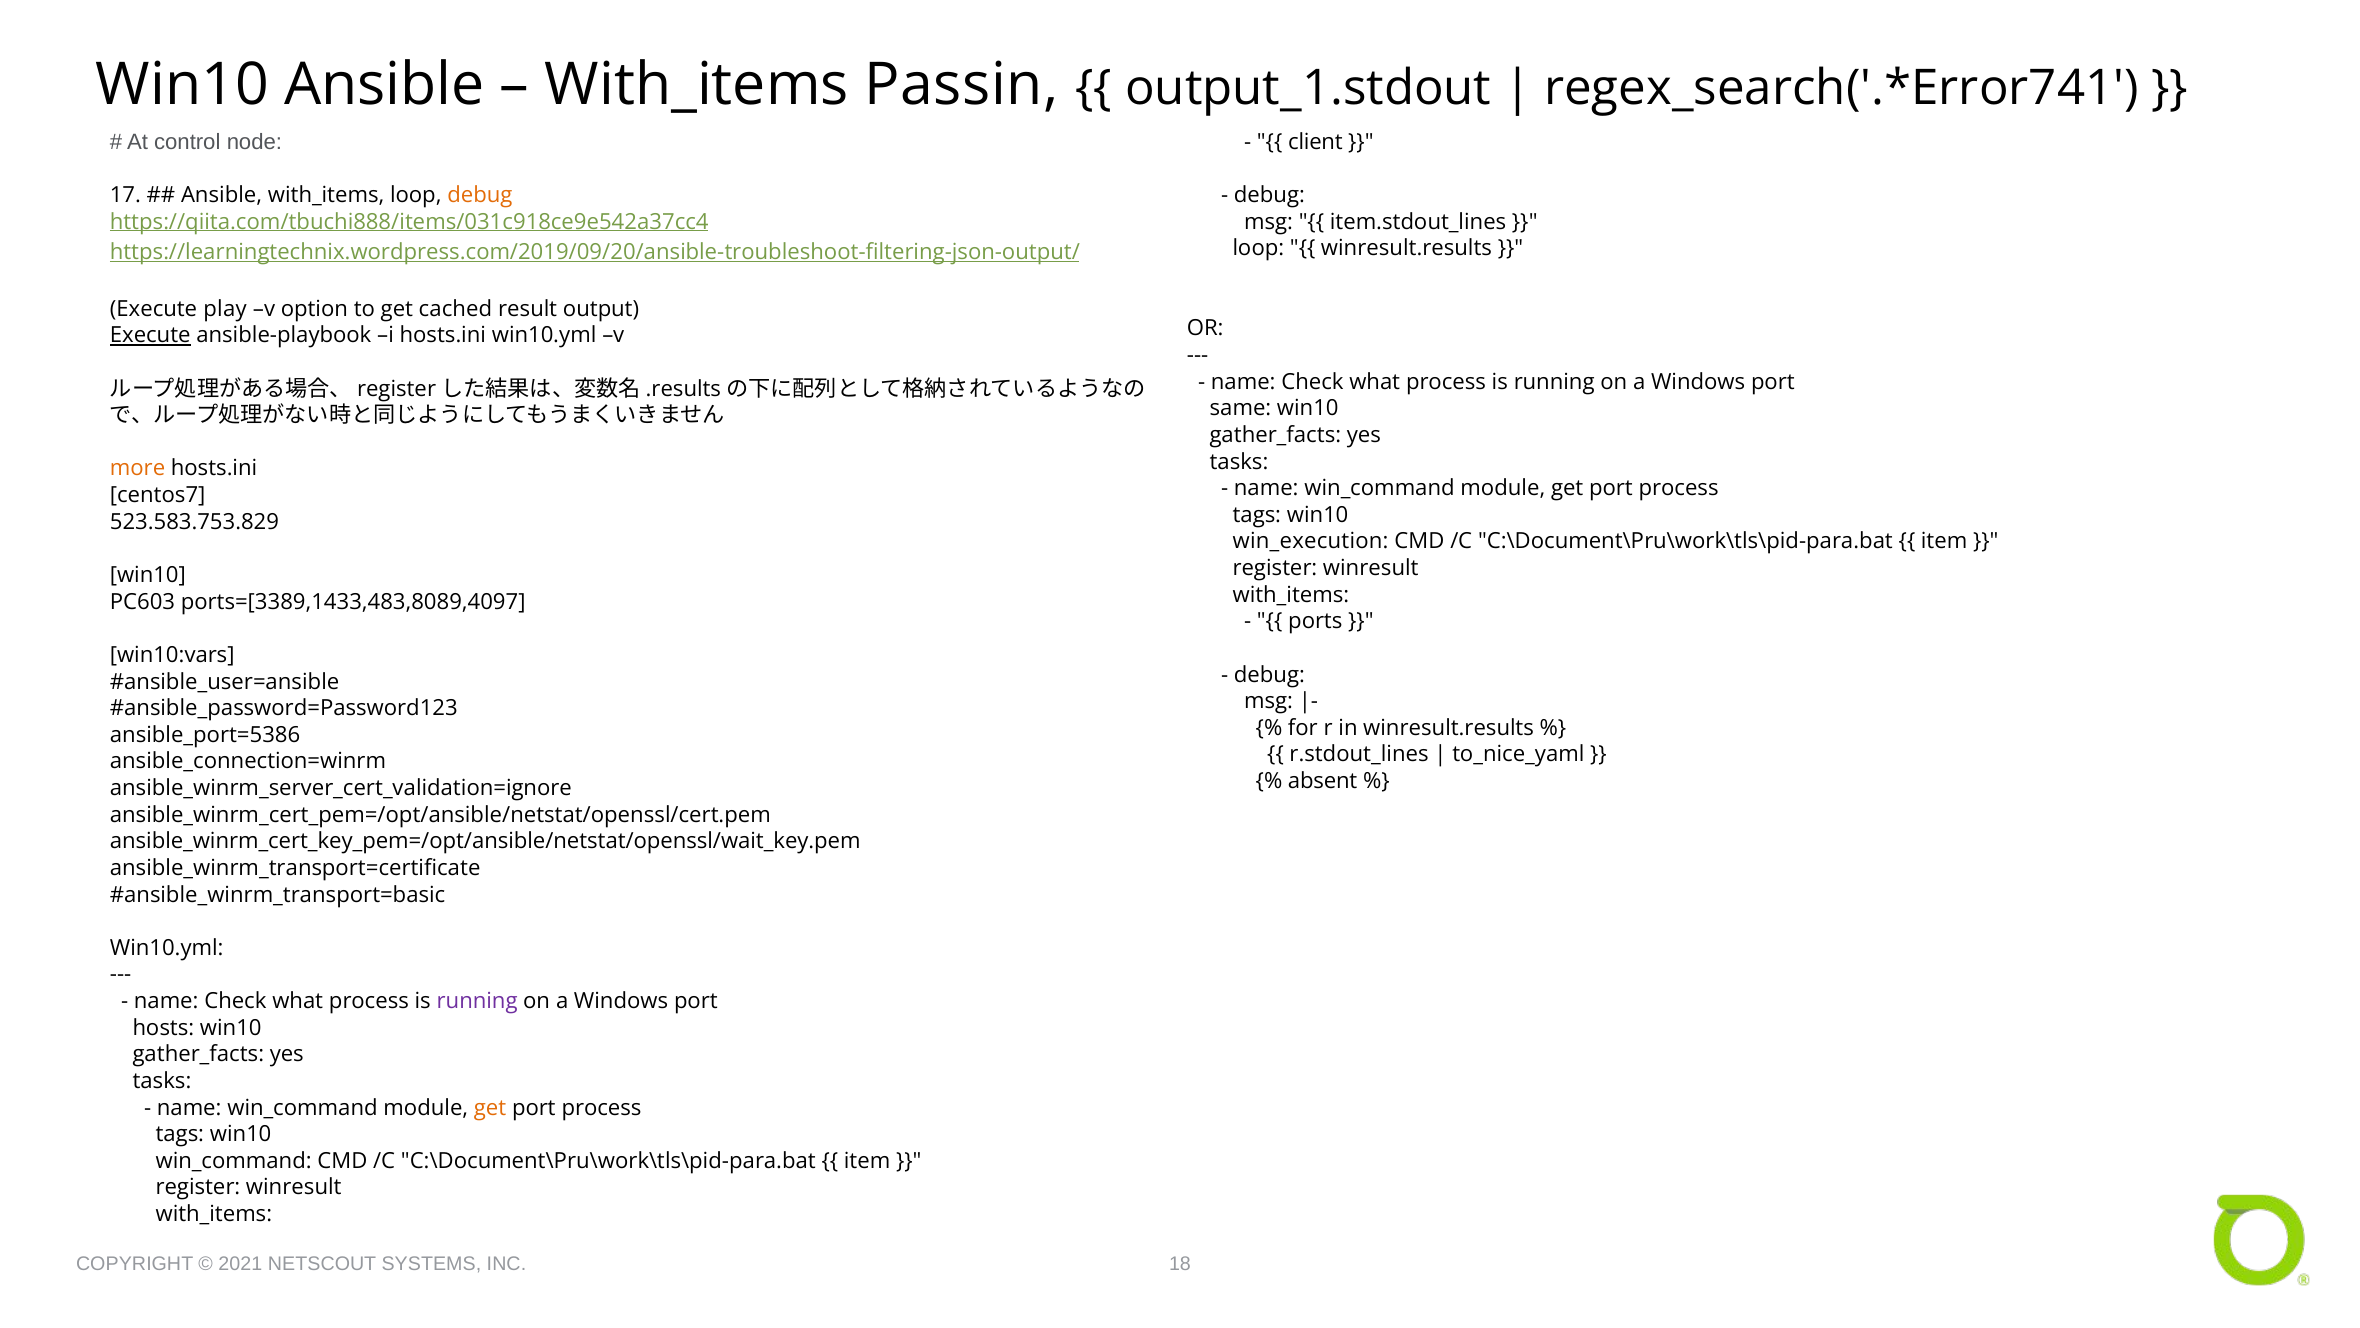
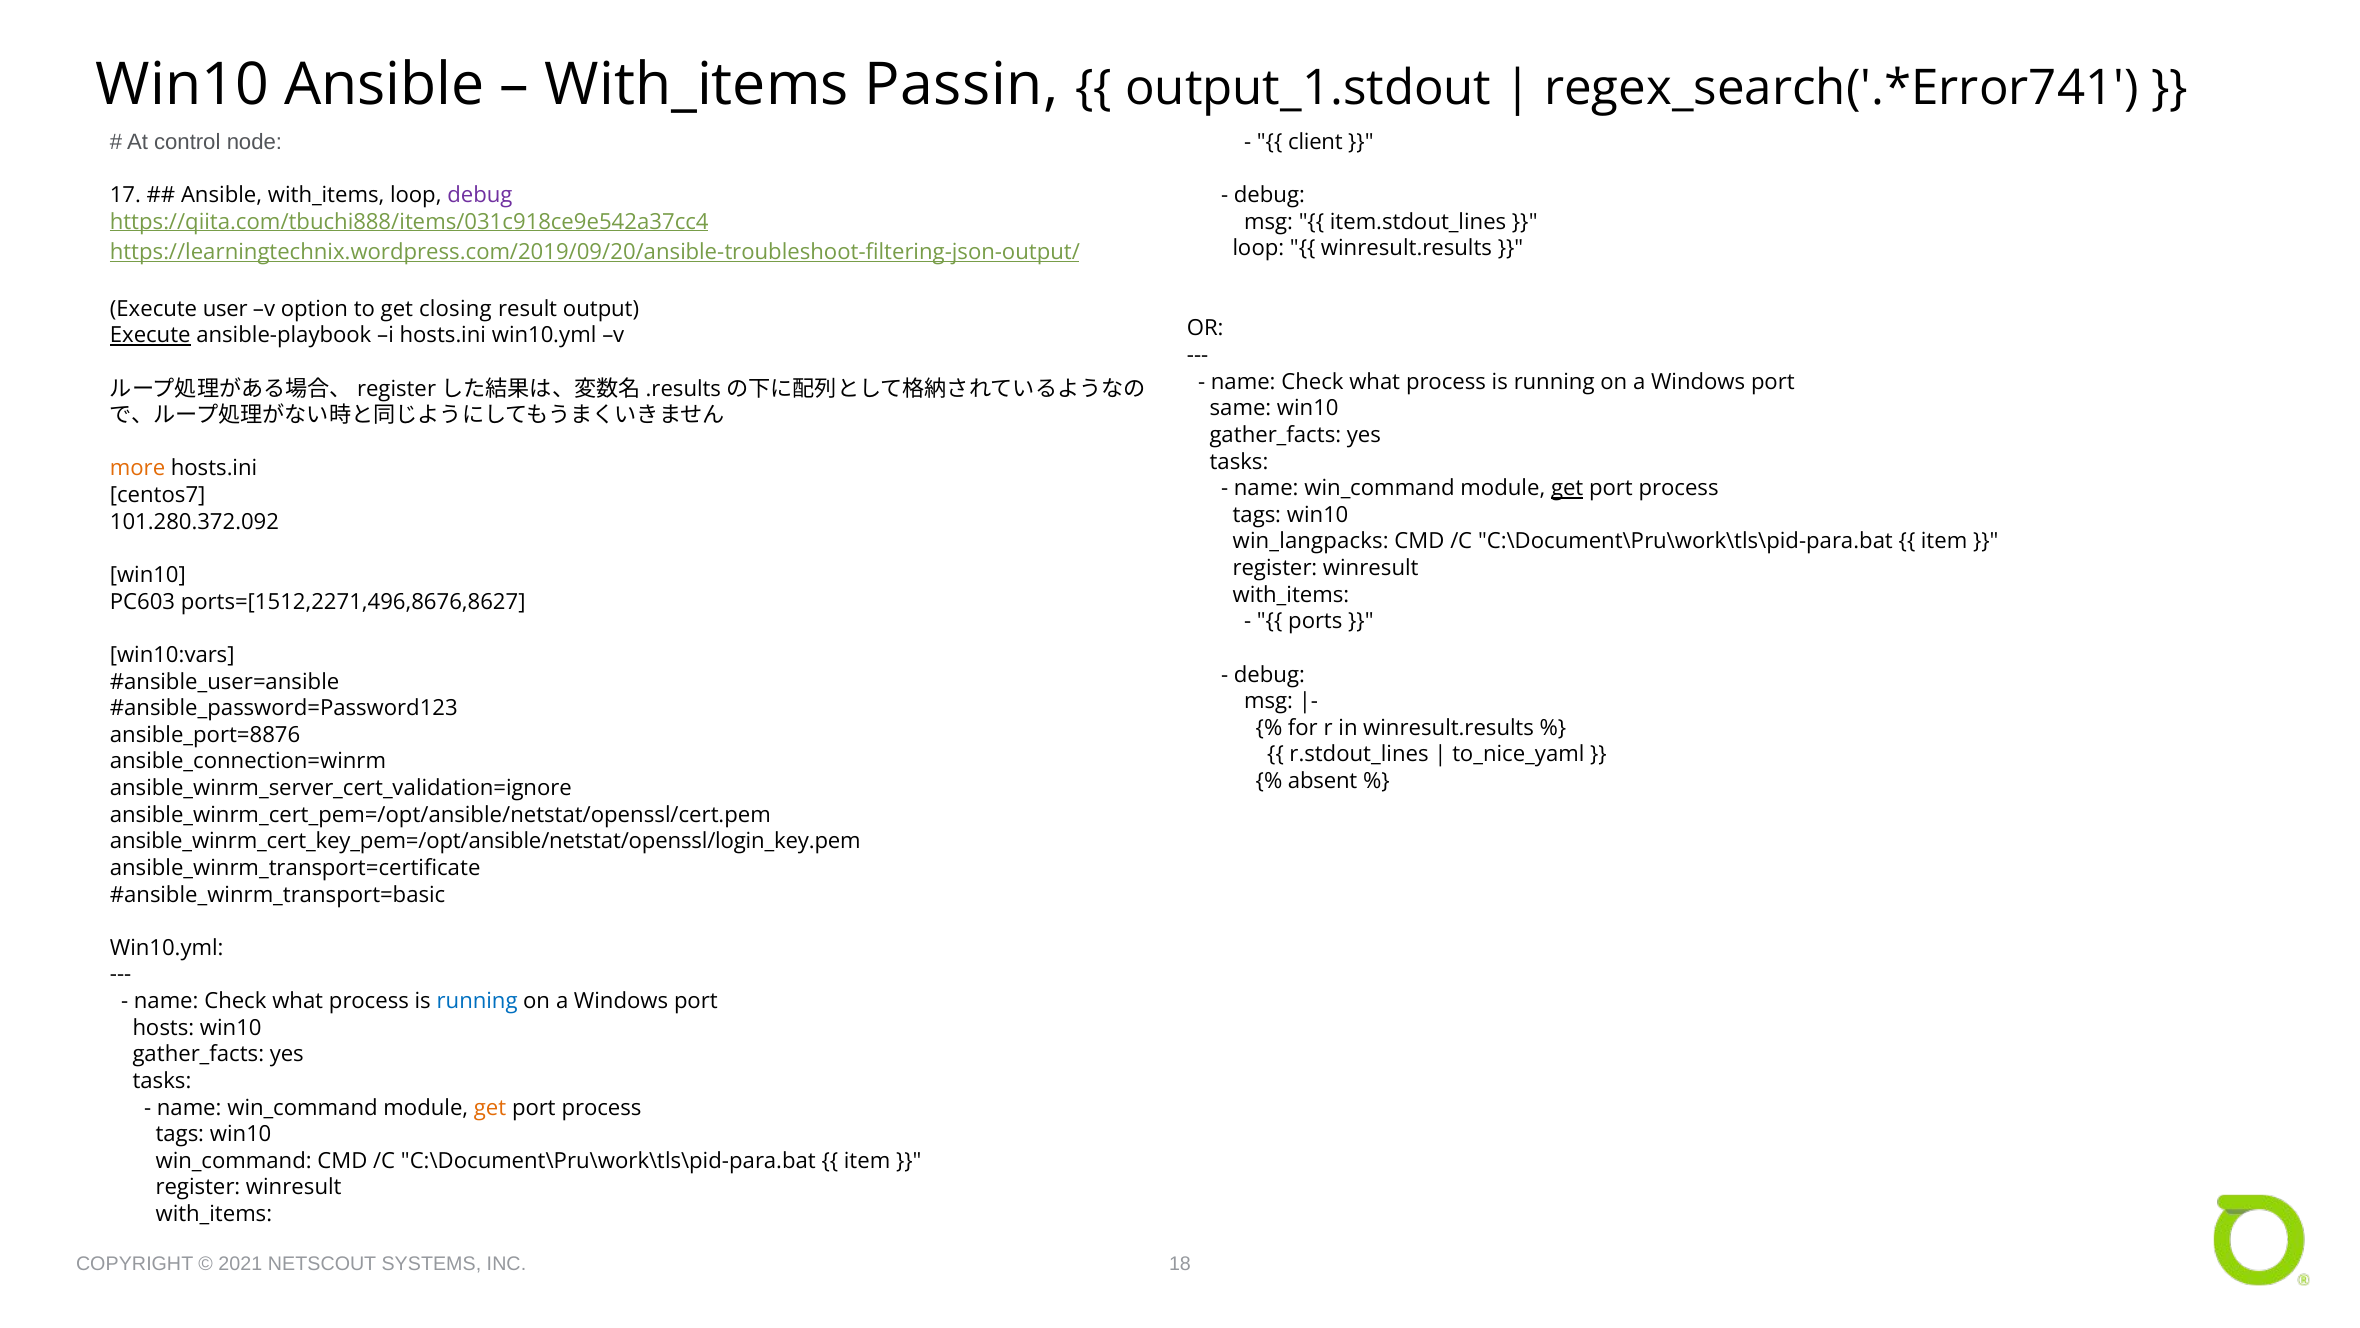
debug at (480, 195) colour: orange -> purple
play: play -> user
cached: cached -> closing
get at (1567, 488) underline: none -> present
523.583.753.829: 523.583.753.829 -> 101.280.372.092
win_execution: win_execution -> win_langpacks
ports=[3389,1433,483,8089,4097: ports=[3389,1433,483,8089,4097 -> ports=[1512,2271,496,8676,8627
ansible_port=5386: ansible_port=5386 -> ansible_port=8876
ansible_winrm_cert_key_pem=/opt/ansible/netstat/openssl/wait_key.pem: ansible_winrm_cert_key_pem=/opt/ansible/netstat/openssl/wait_key.pem -> ansible_winrm_cert_key_pem=/opt/ansible/netstat/openssl/login_key.pem
running at (477, 1001) colour: purple -> blue
